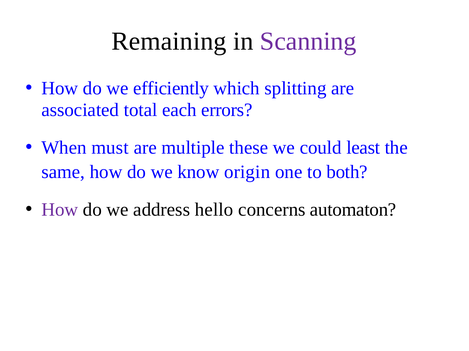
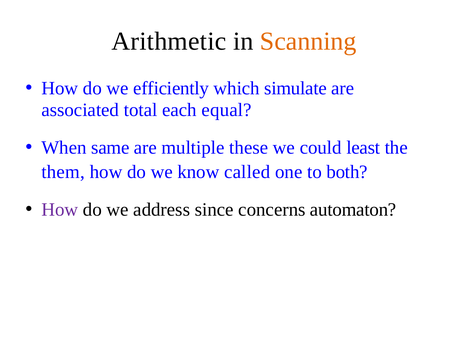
Remaining: Remaining -> Arithmetic
Scanning colour: purple -> orange
splitting: splitting -> simulate
errors: errors -> equal
must: must -> same
same: same -> them
origin: origin -> called
hello: hello -> since
